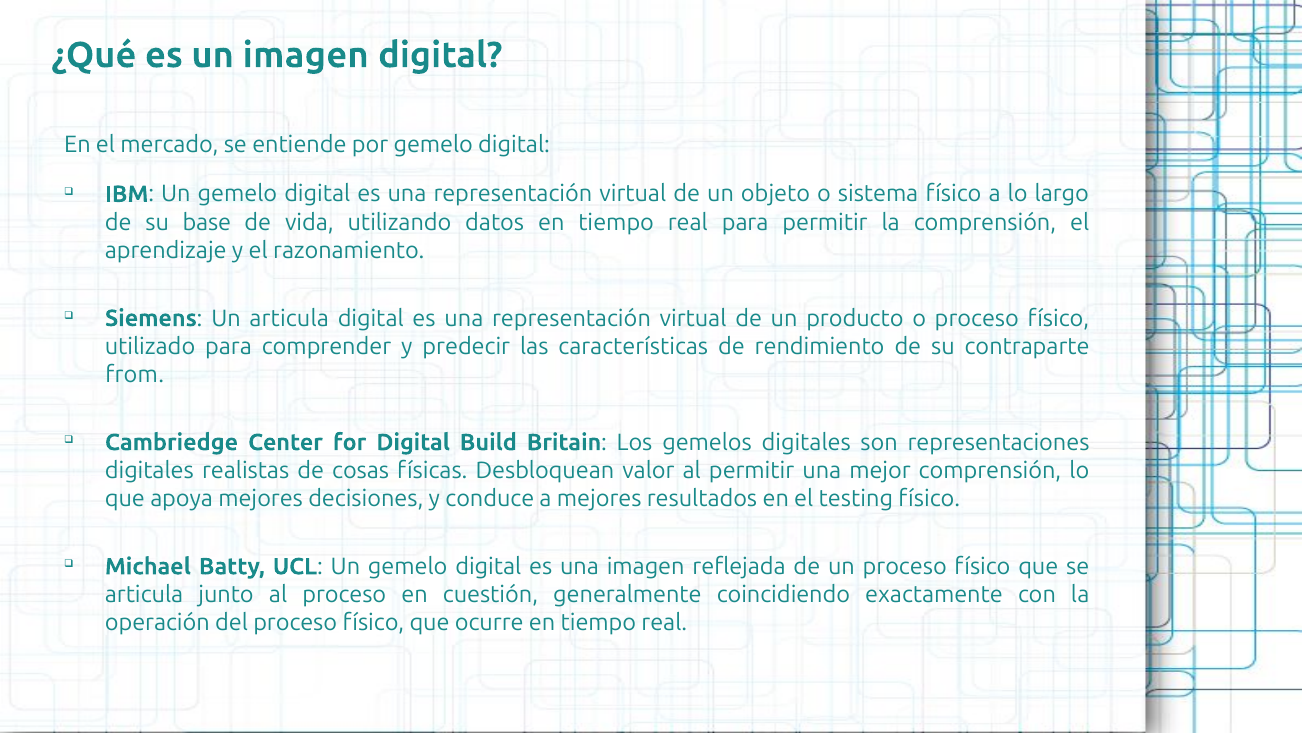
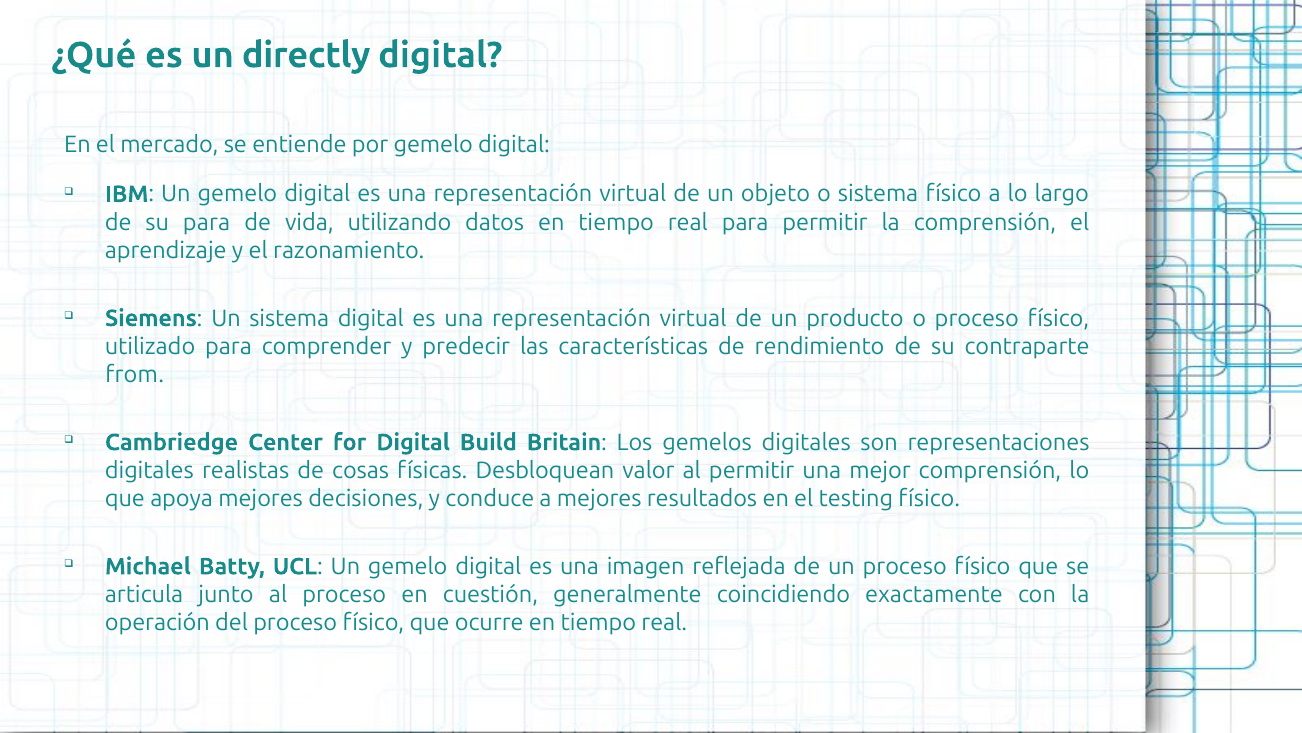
un imagen: imagen -> directly
su base: base -> para
Un articula: articula -> sistema
